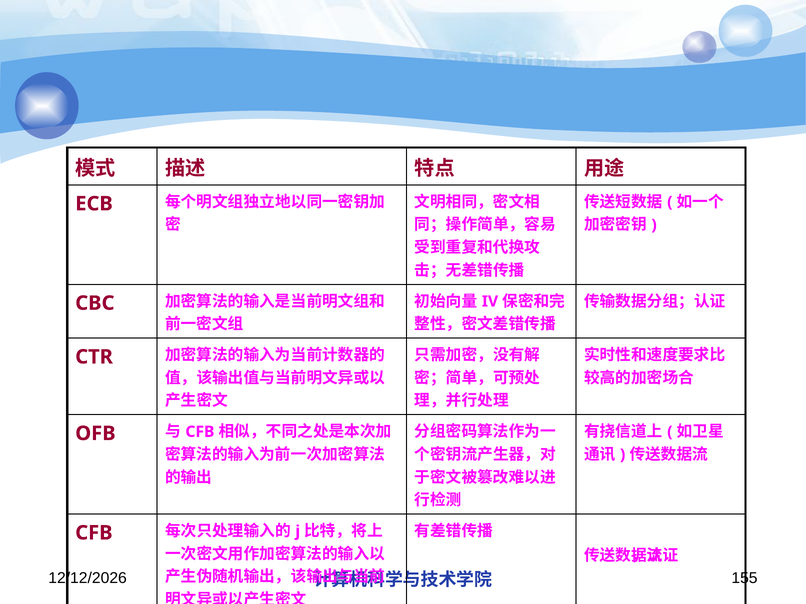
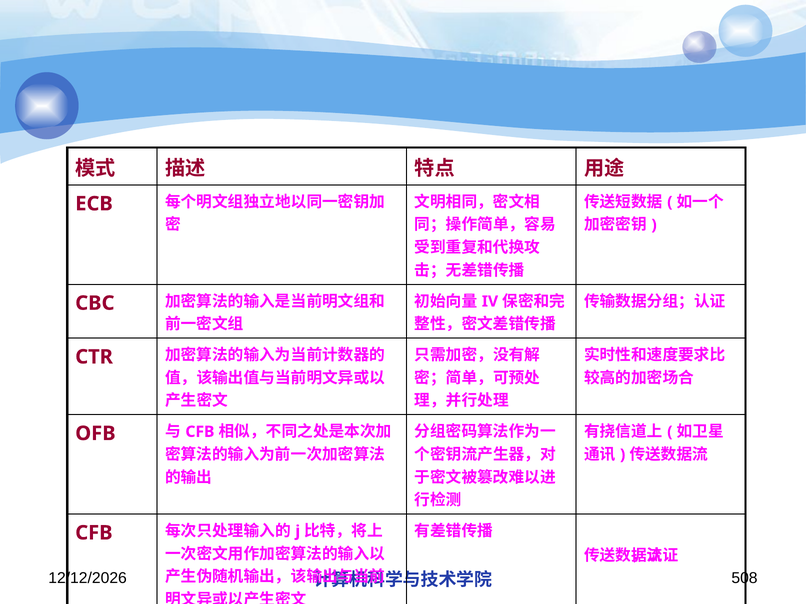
155: 155 -> 508
